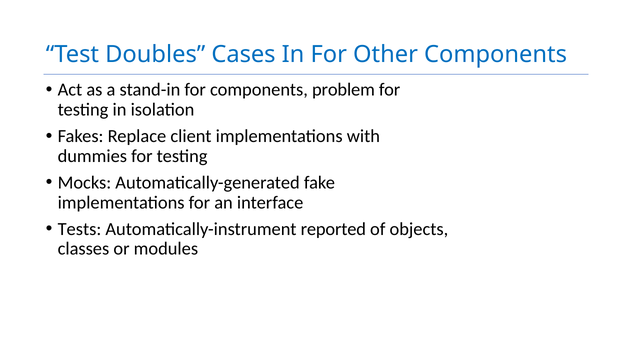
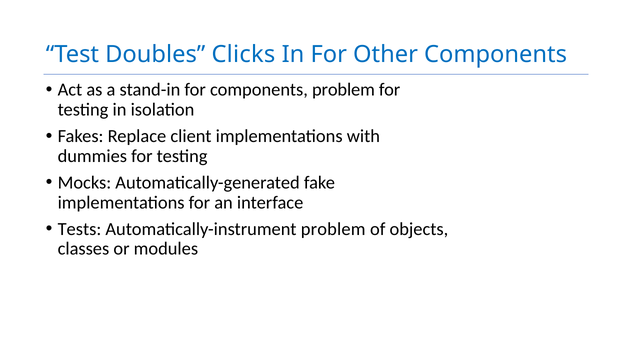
Cases: Cases -> Clicks
Automatically-instrument reported: reported -> problem
